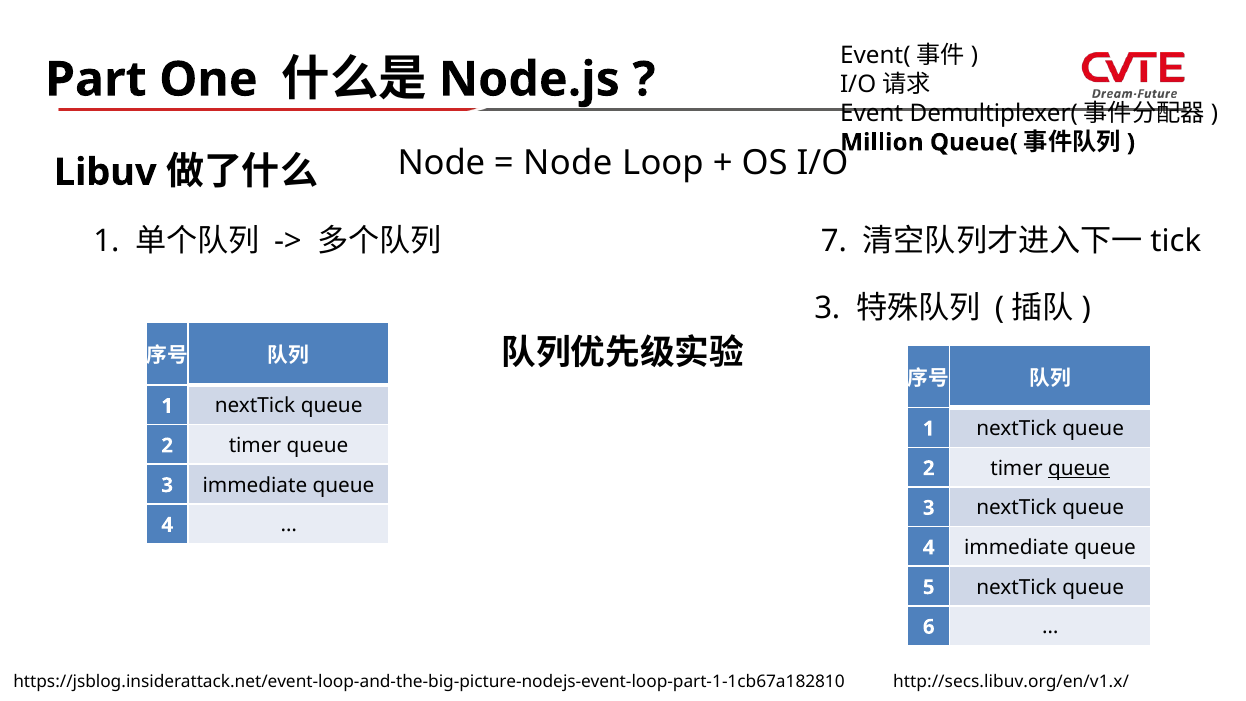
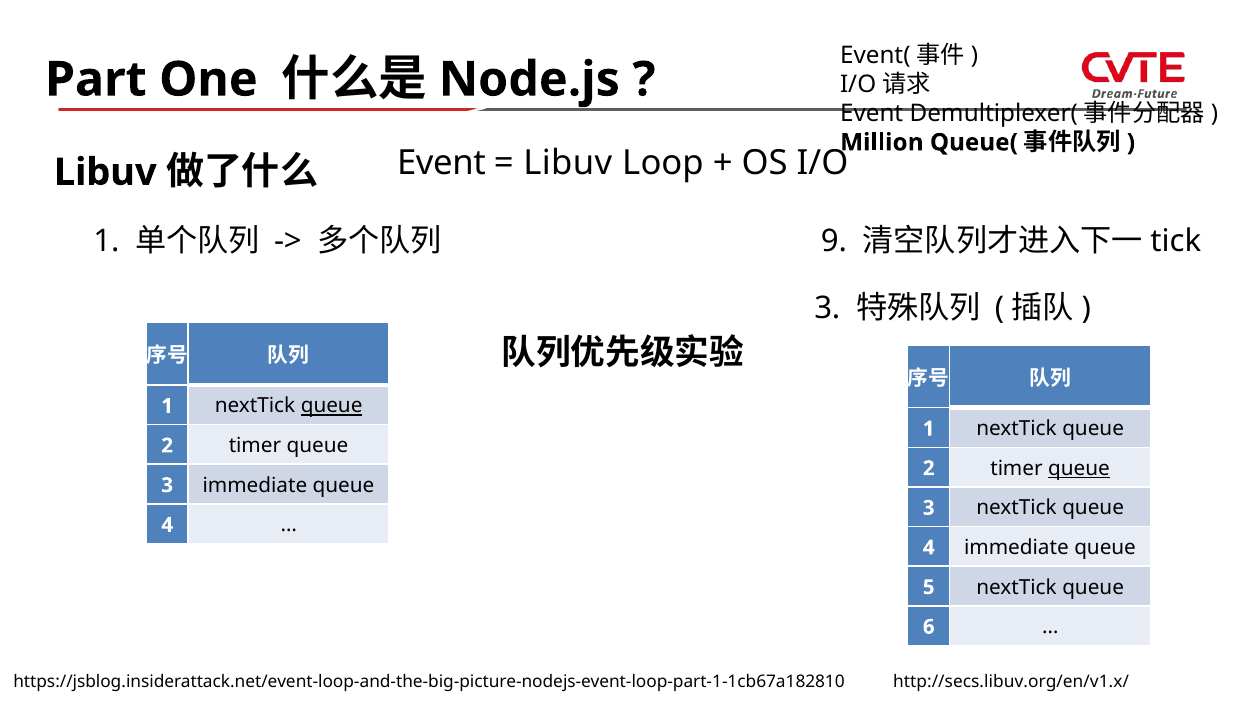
Node at (441, 163): Node -> Event
Node at (568, 163): Node -> Libuv
7: 7 -> 9
queue at (332, 406) underline: none -> present
